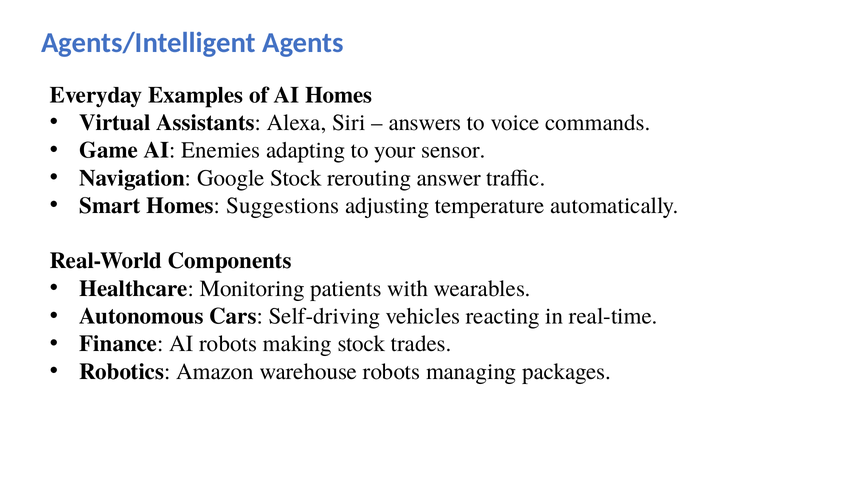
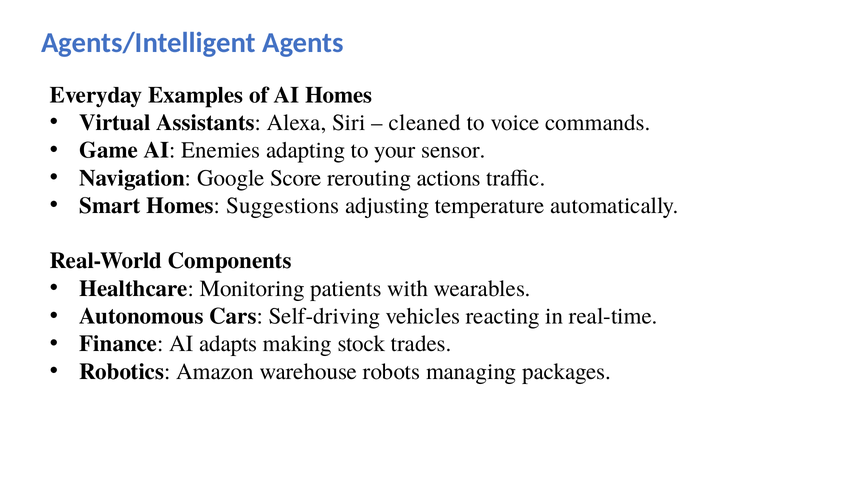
answers: answers -> cleaned
Google Stock: Stock -> Score
answer: answer -> actions
AI robots: robots -> adapts
